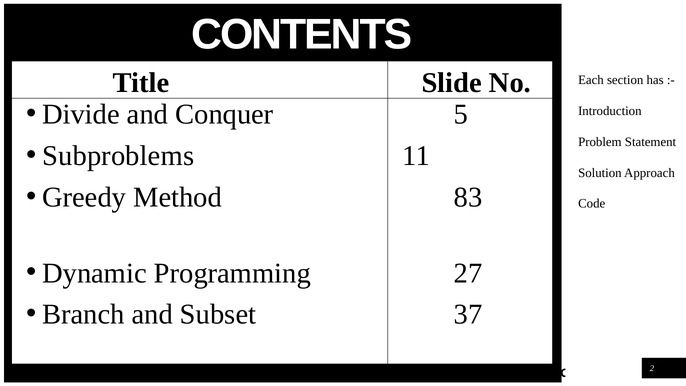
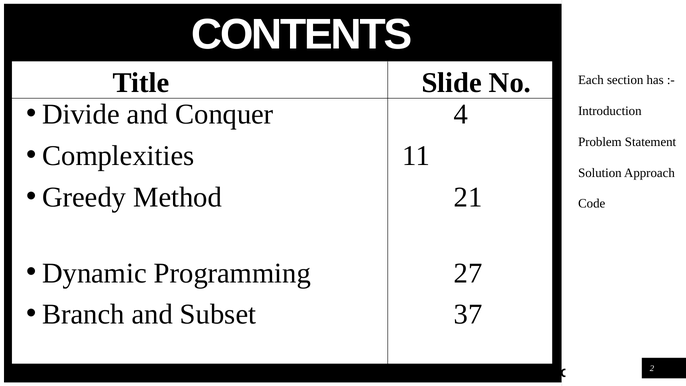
5: 5 -> 4
Subproblems: Subproblems -> Complexities
83: 83 -> 21
